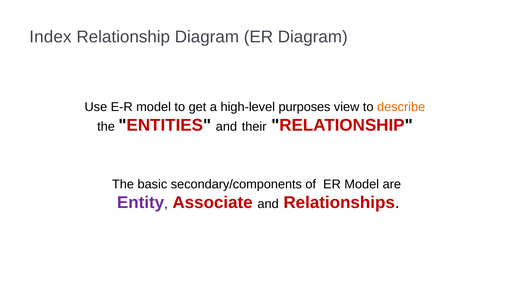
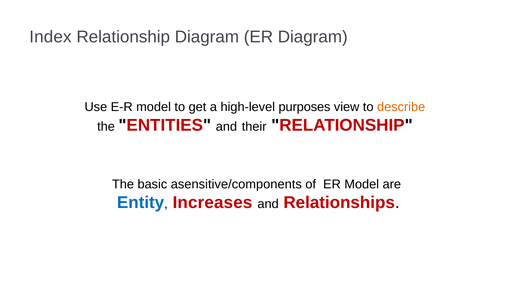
secondary/components: secondary/components -> asensitive/components
Entity colour: purple -> blue
Associate: Associate -> Increases
